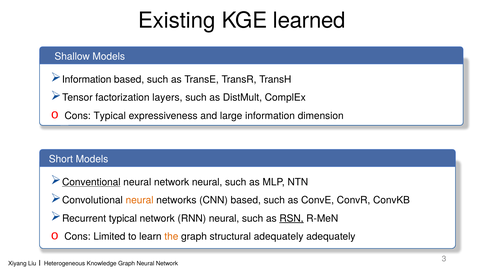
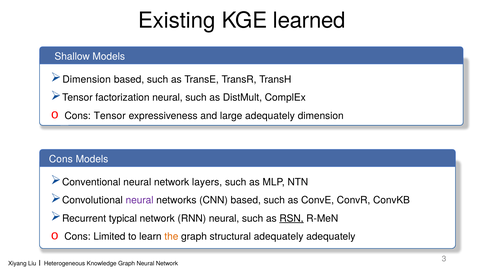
Information at (87, 79): Information -> Dimension
factorization layers: layers -> neural
Cons Typical: Typical -> Tensor
large information: information -> adequately
Short at (61, 159): Short -> Cons
Conventional underline: present -> none
network neural: neural -> layers
neural at (140, 200) colour: orange -> purple
